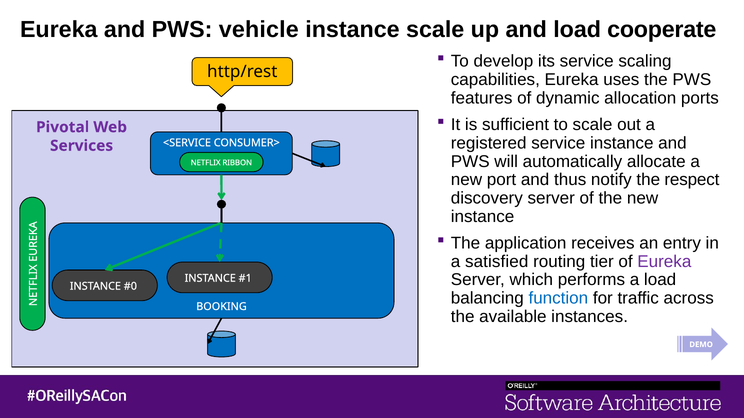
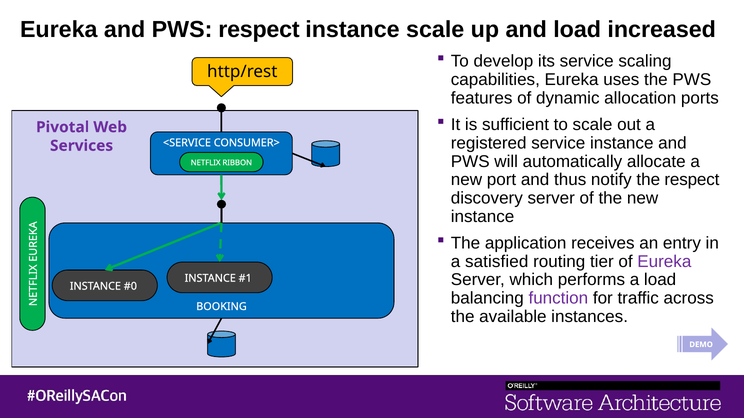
PWS vehicle: vehicle -> respect
cooperate: cooperate -> increased
function colour: blue -> purple
